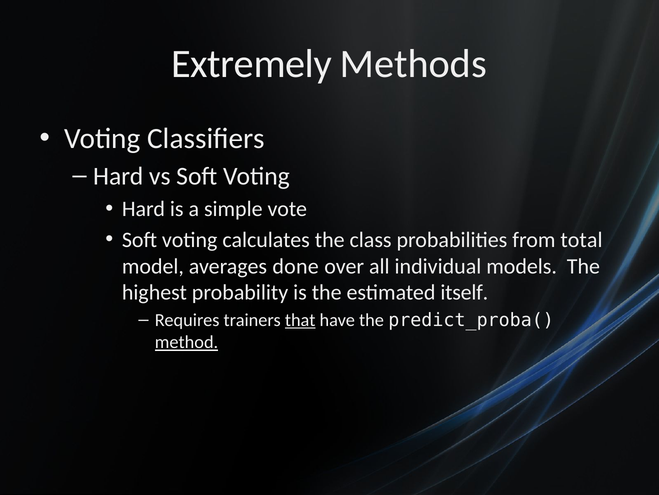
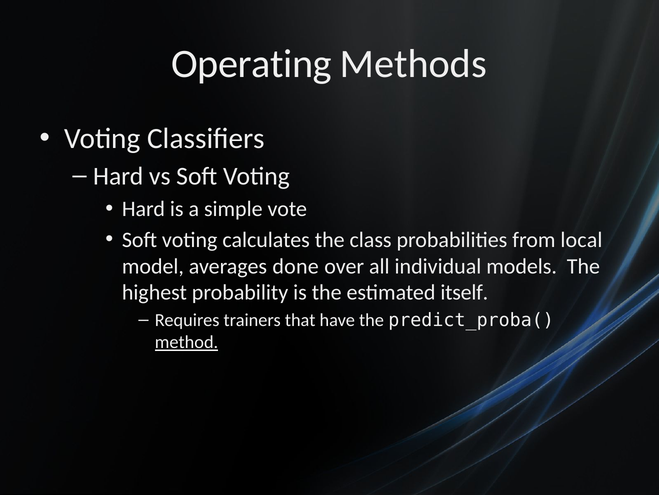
Extremely: Extremely -> Operating
total: total -> local
that underline: present -> none
